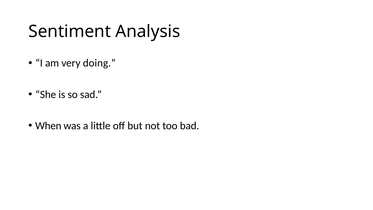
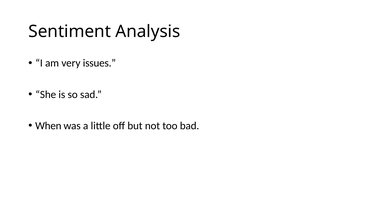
doing: doing -> issues
